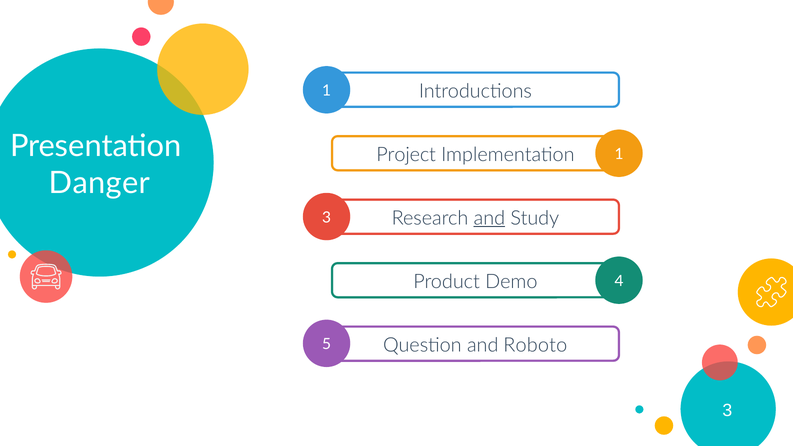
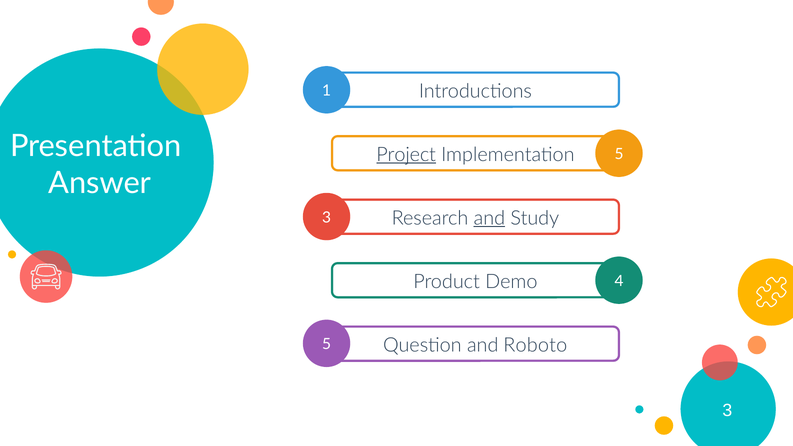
Project underline: none -> present
Implementation 1: 1 -> 5
Danger: Danger -> Answer
